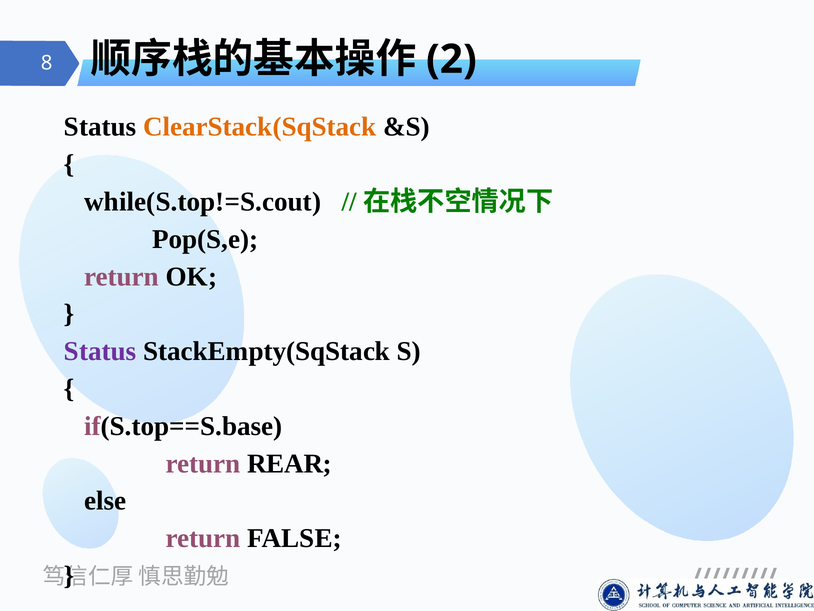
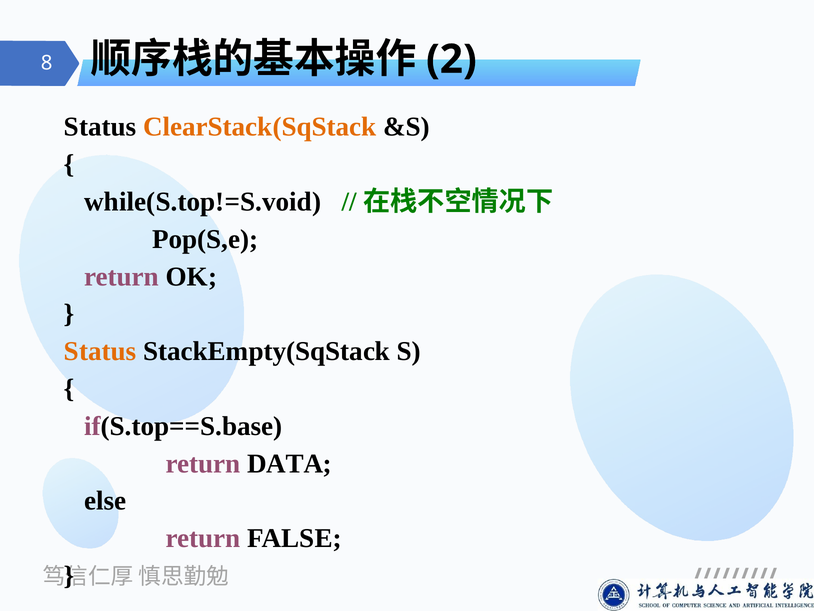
while(S.top!=S.cout: while(S.top!=S.cout -> while(S.top!=S.void
Status at (100, 351) colour: purple -> orange
REAR: REAR -> DATA
